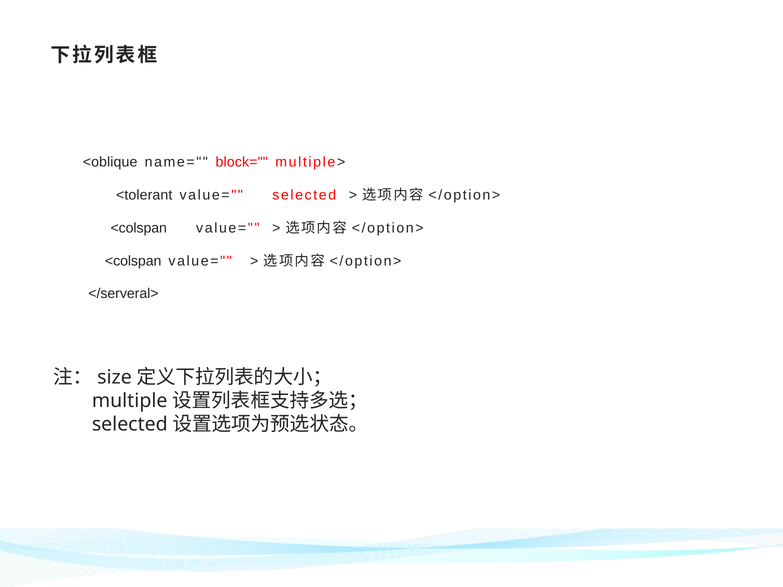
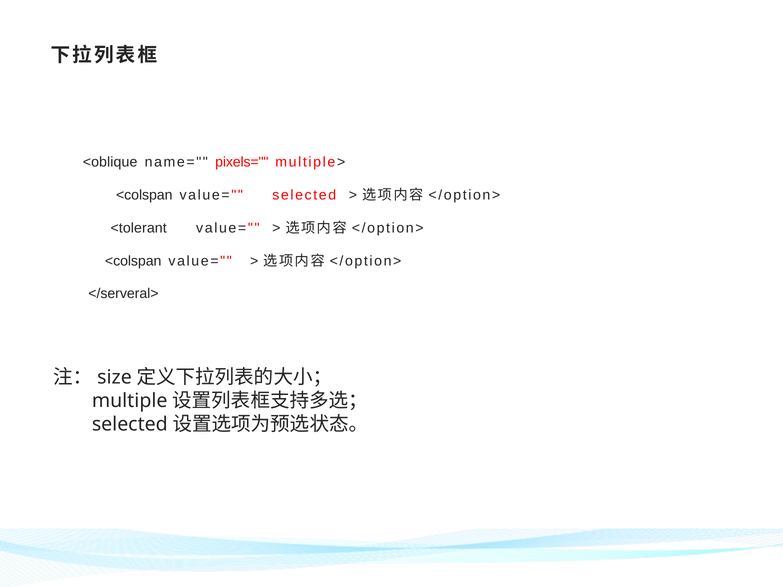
block=: block= -> pixels=
<tolerant at (144, 195): <tolerant -> <colspan
<colspan at (139, 228): <colspan -> <tolerant
